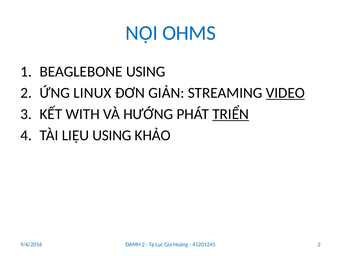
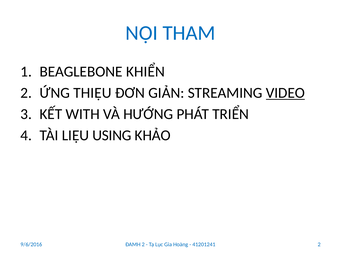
OHMS: OHMS -> THAM
BEAGLEBONE USING: USING -> KHIỂN
LINUX: LINUX -> THIỆU
TRIỂN underline: present -> none
